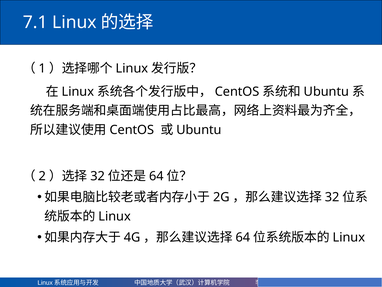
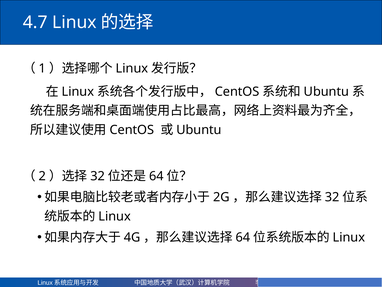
7.1: 7.1 -> 4.7
